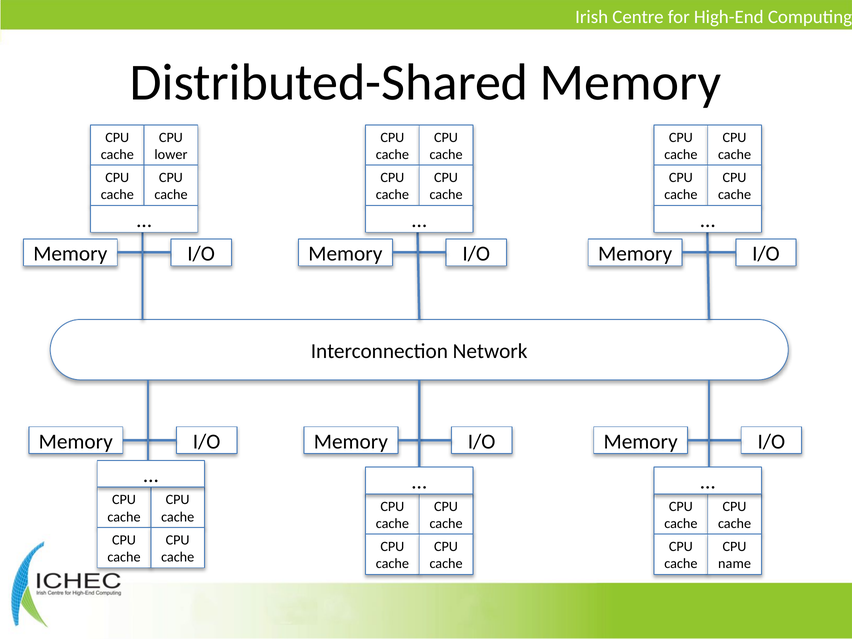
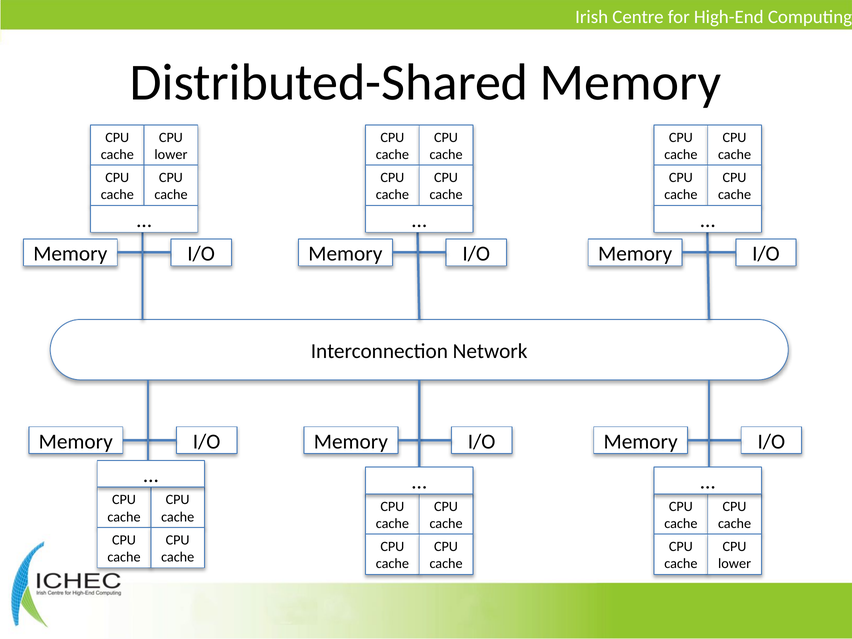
name at (735, 564): name -> lower
